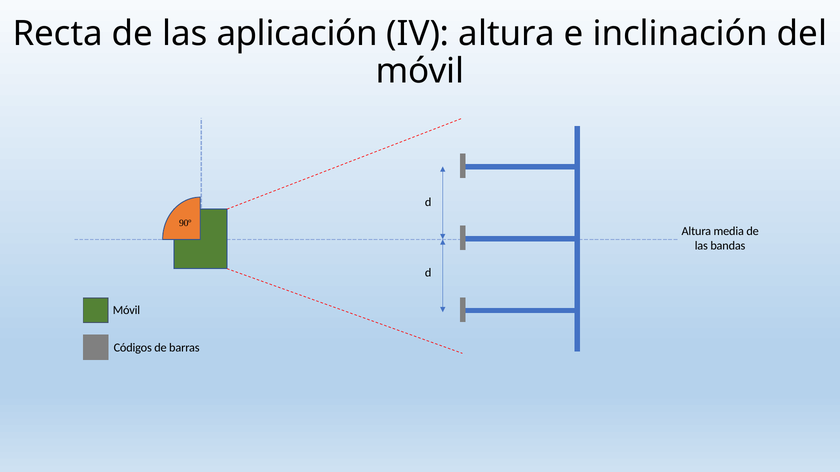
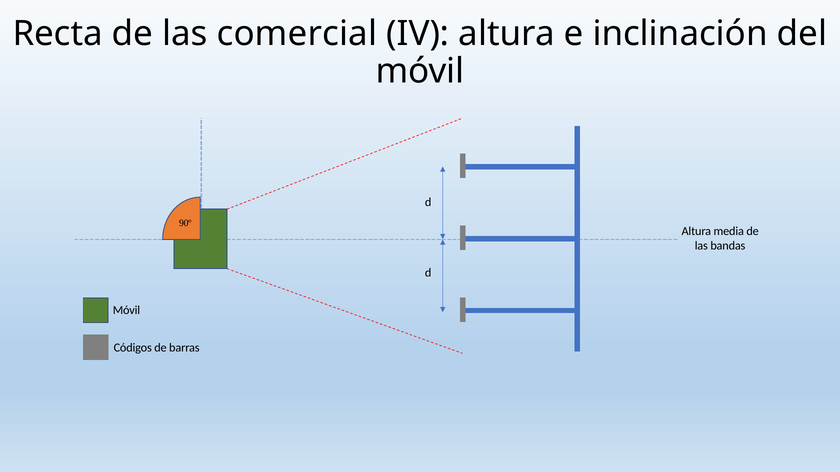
aplicación: aplicación -> comercial
